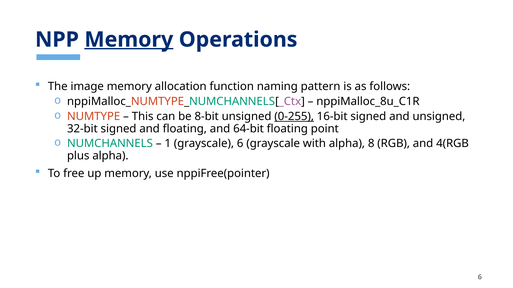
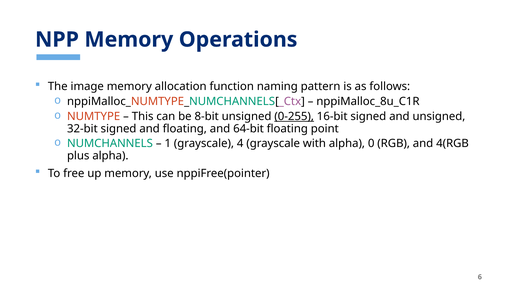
Memory at (129, 40) underline: present -> none
grayscale 6: 6 -> 4
8: 8 -> 0
